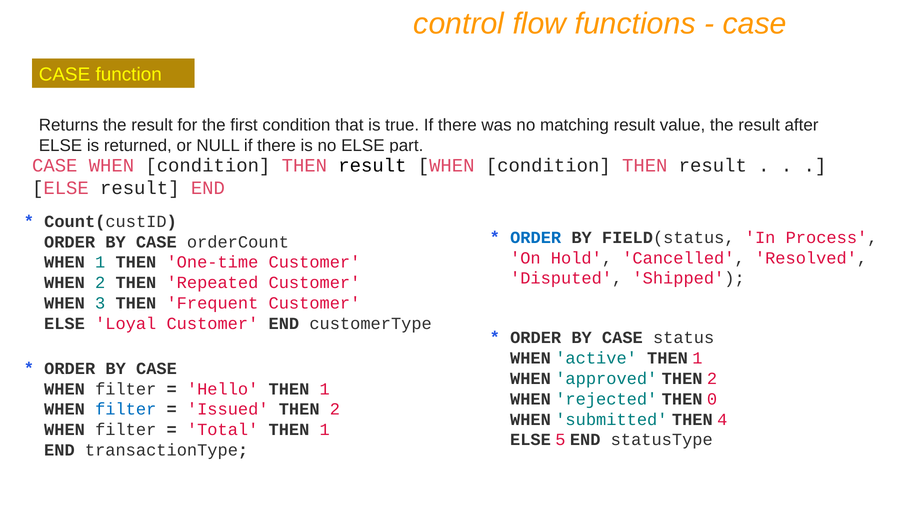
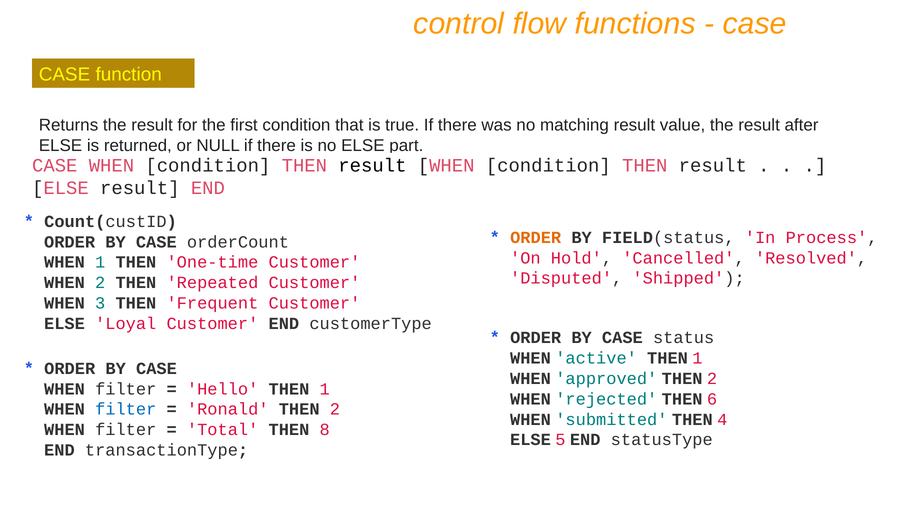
ORDER at (536, 238) colour: blue -> orange
0: 0 -> 6
Issued: Issued -> Ronald
Total THEN 1: 1 -> 8
